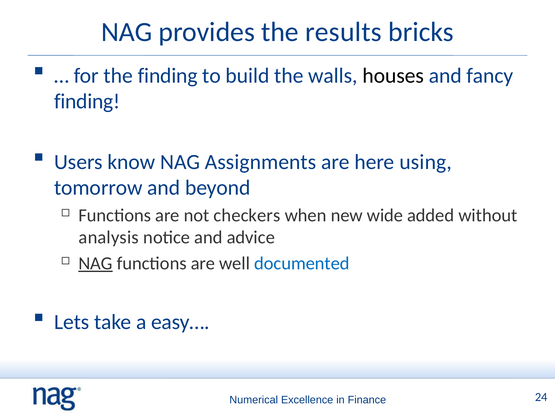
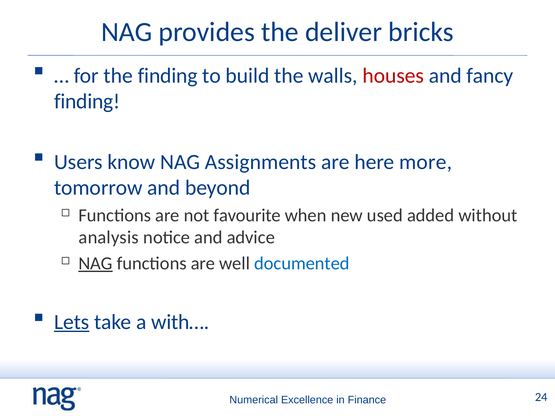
results: results -> deliver
houses colour: black -> red
using: using -> more
checkers: checkers -> favourite
wide: wide -> used
Lets underline: none -> present
easy…: easy… -> with…
